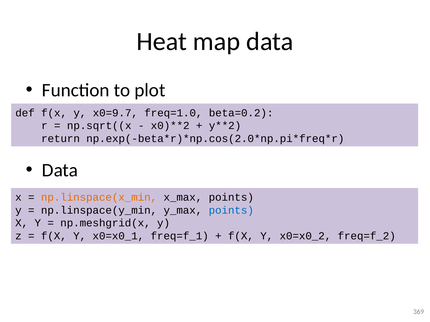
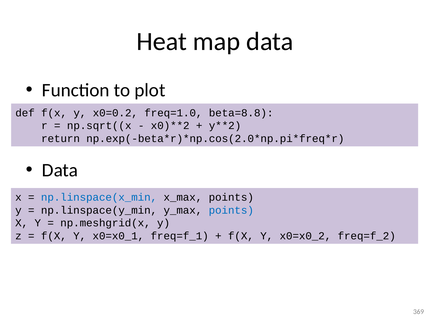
x0=9.7: x0=9.7 -> x0=0.2
beta=0.2: beta=0.2 -> beta=8.8
np.linspace(x_min colour: orange -> blue
